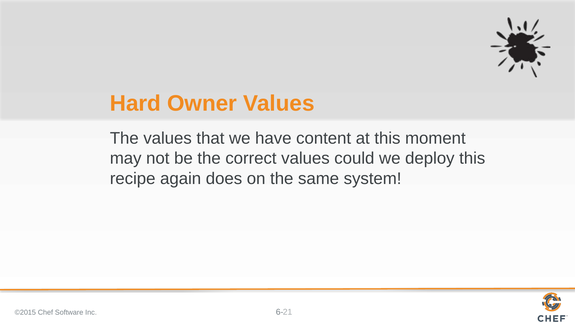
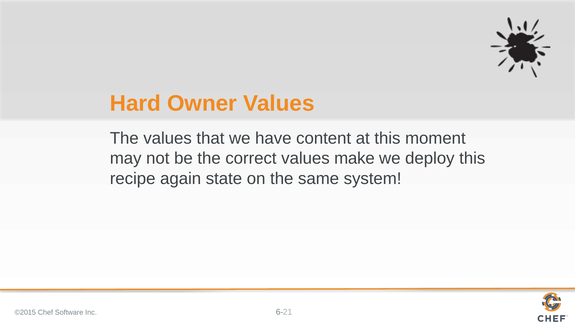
could: could -> make
does: does -> state
